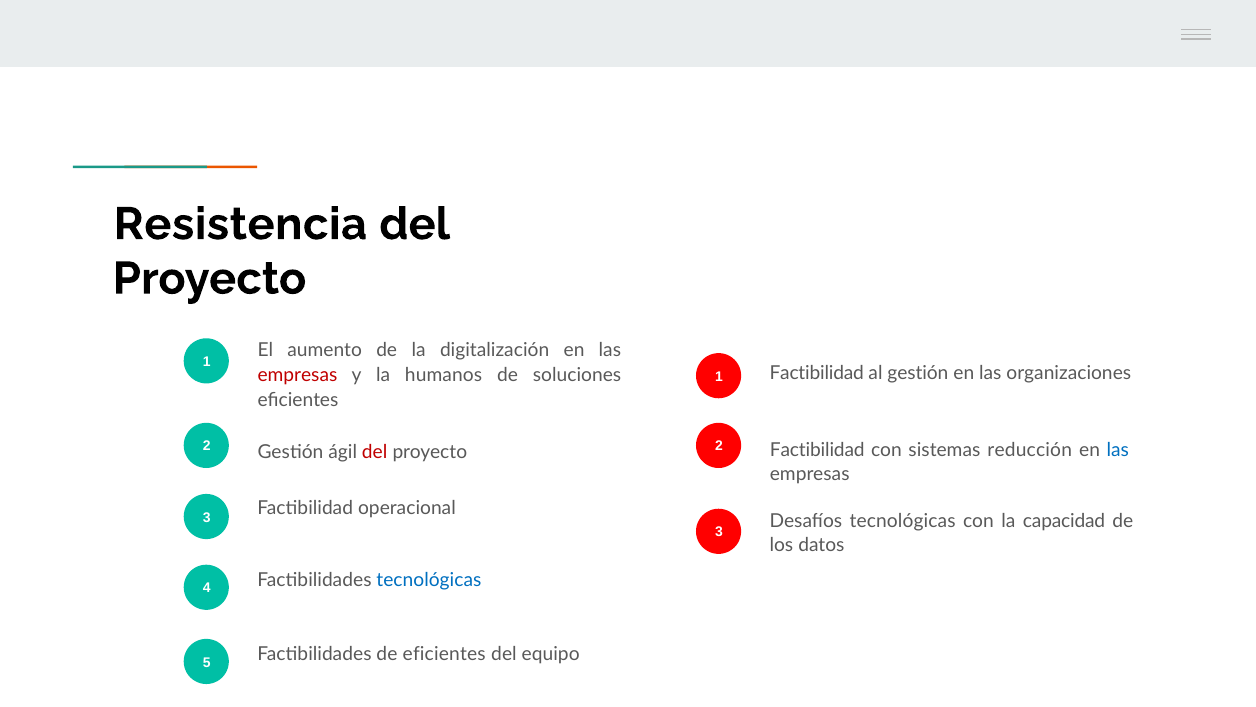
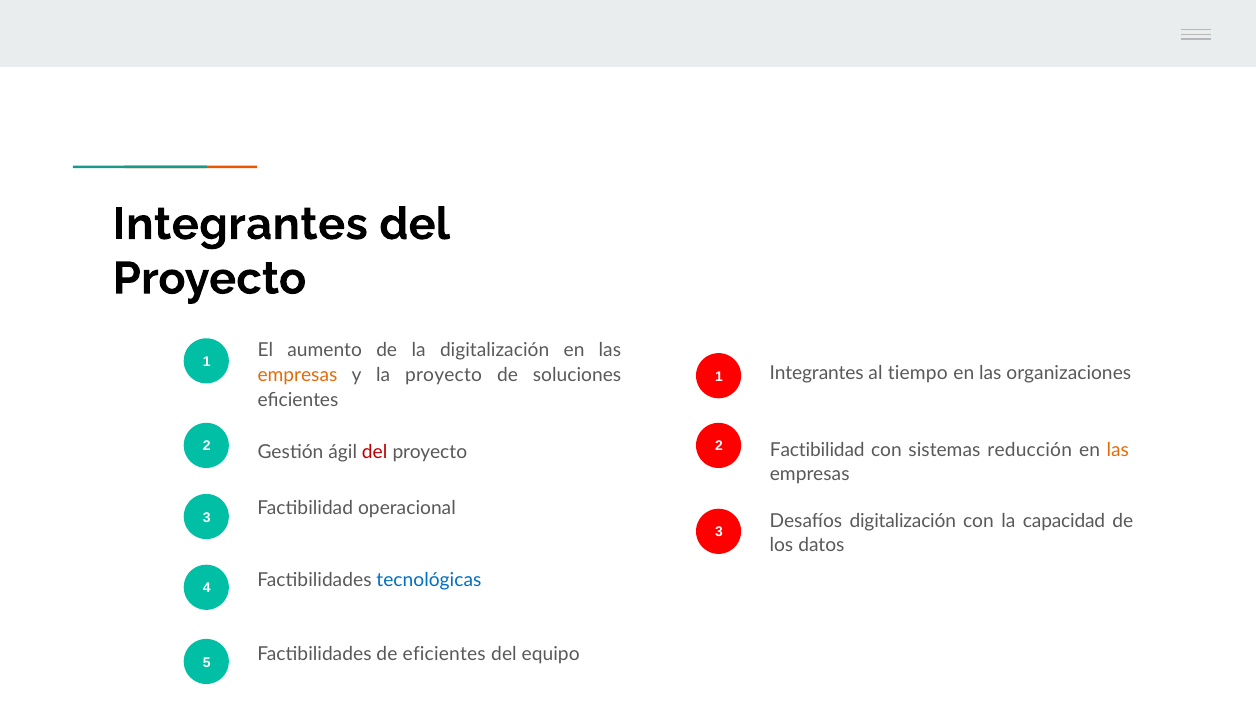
Resistencia at (240, 224): Resistencia -> Integrantes
empresas at (297, 375) colour: red -> orange
la humanos: humanos -> proyecto
1 Factibilidad: Factibilidad -> Integrantes
al gestión: gestión -> tiempo
las at (1118, 450) colour: blue -> orange
Desafíos tecnológicas: tecnológicas -> digitalización
